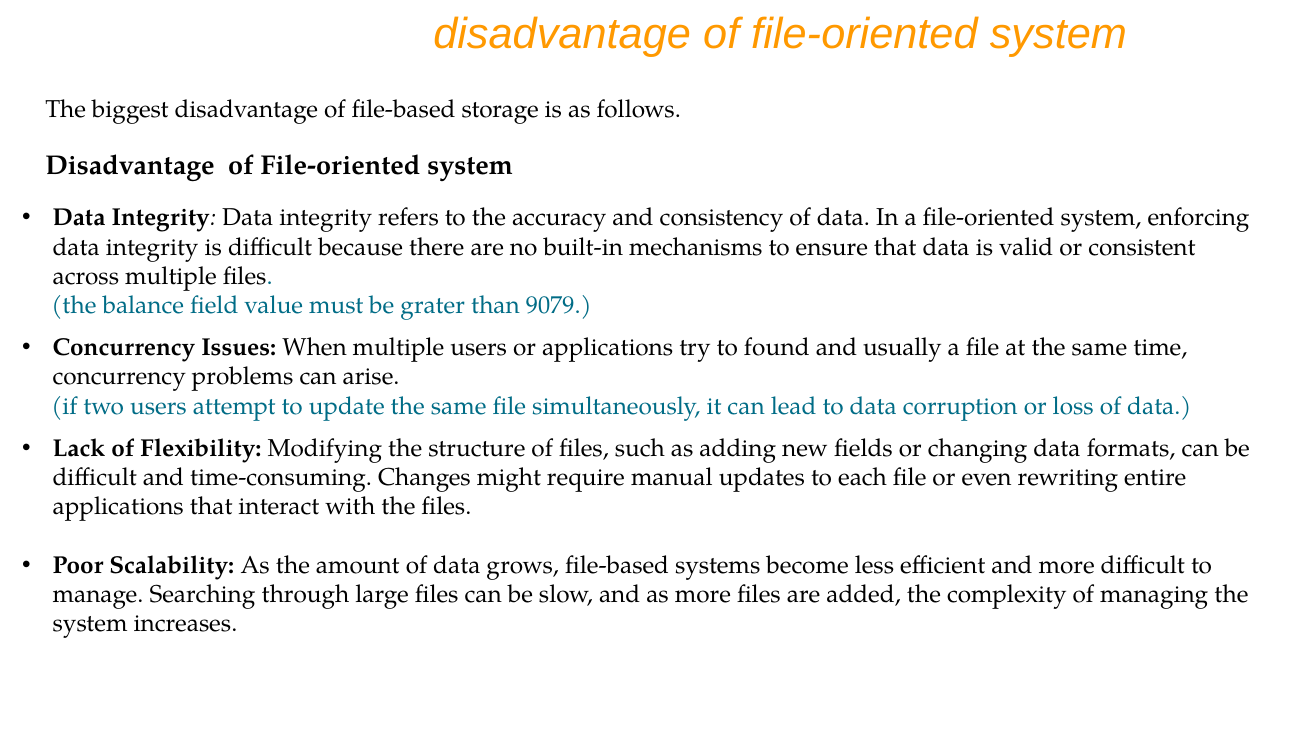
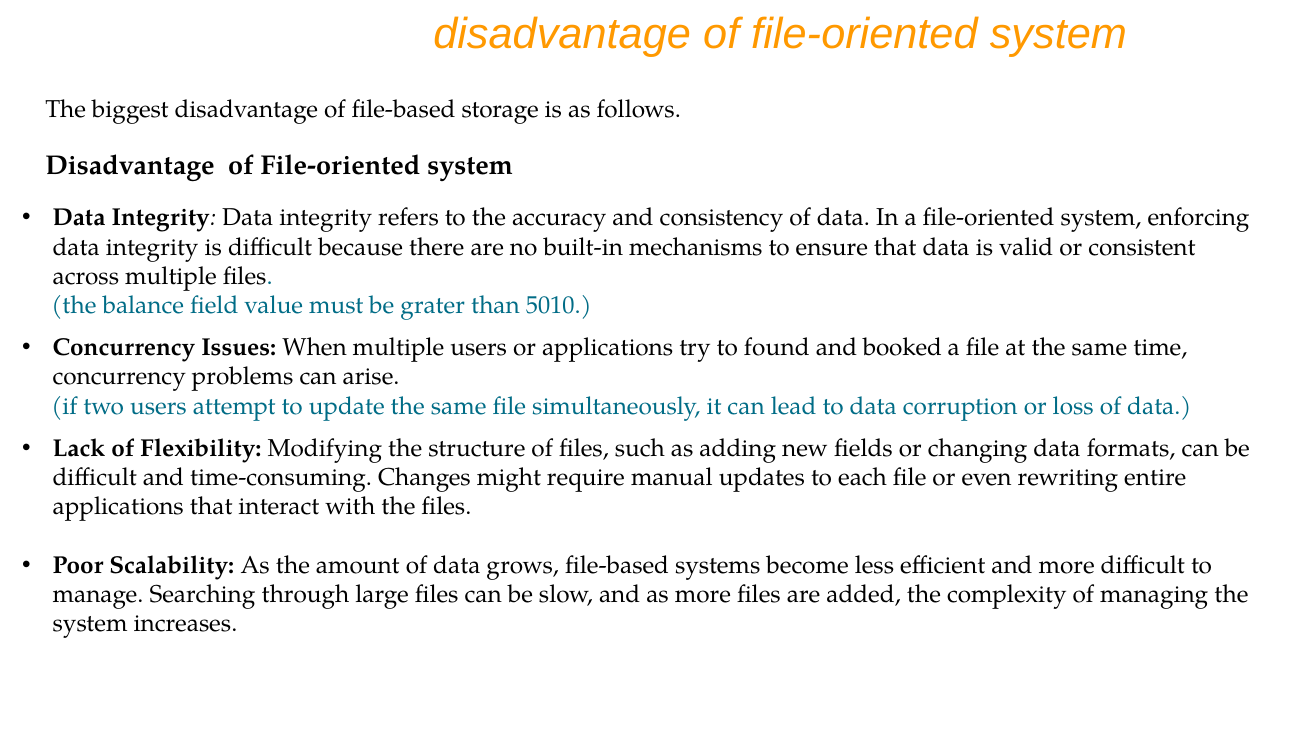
9079: 9079 -> 5010
usually: usually -> booked
